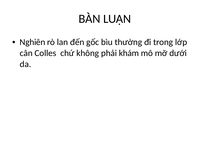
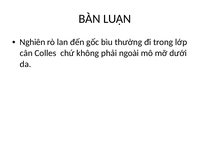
khám: khám -> ngoài
